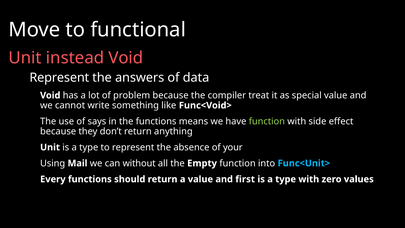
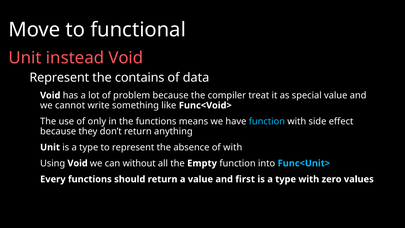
answers: answers -> contains
says: says -> only
function at (267, 121) colour: light green -> light blue
of your: your -> with
Using Mail: Mail -> Void
